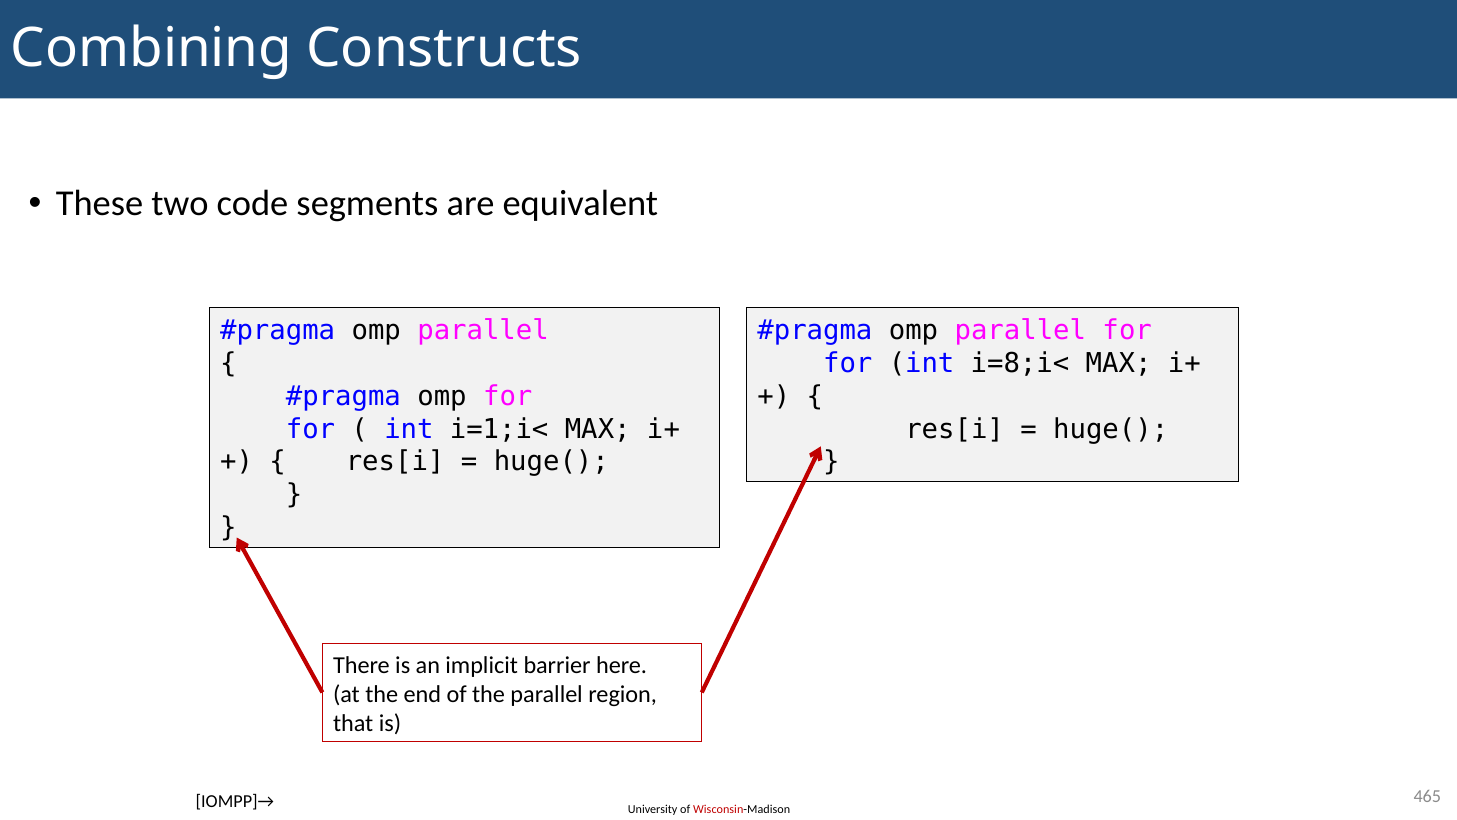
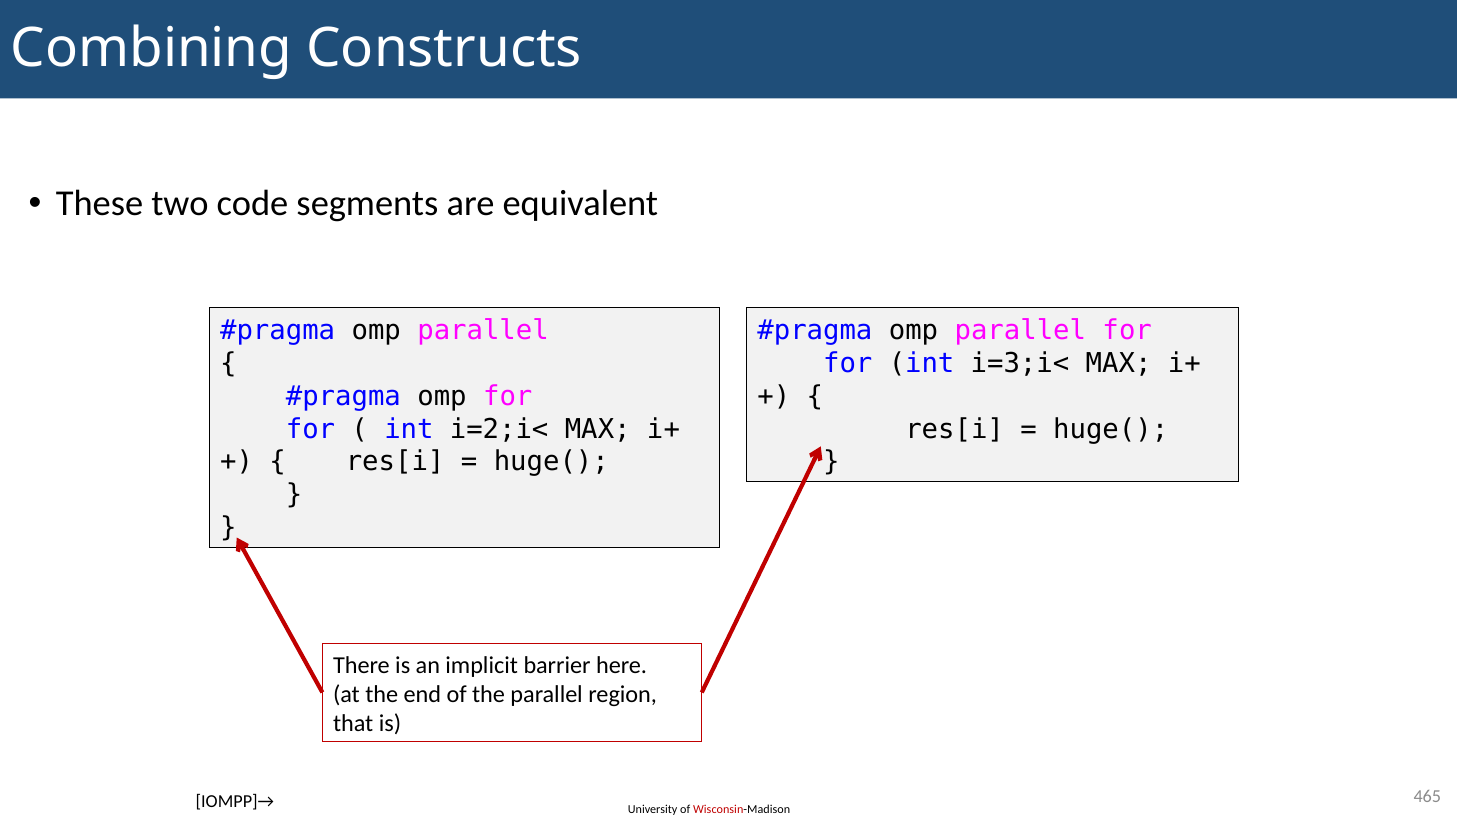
i=8;i<: i=8;i< -> i=3;i<
i=1;i<: i=1;i< -> i=2;i<
